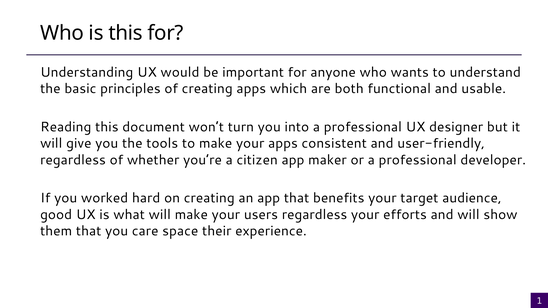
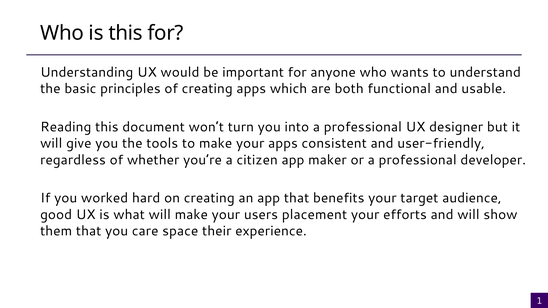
users regardless: regardless -> placement
